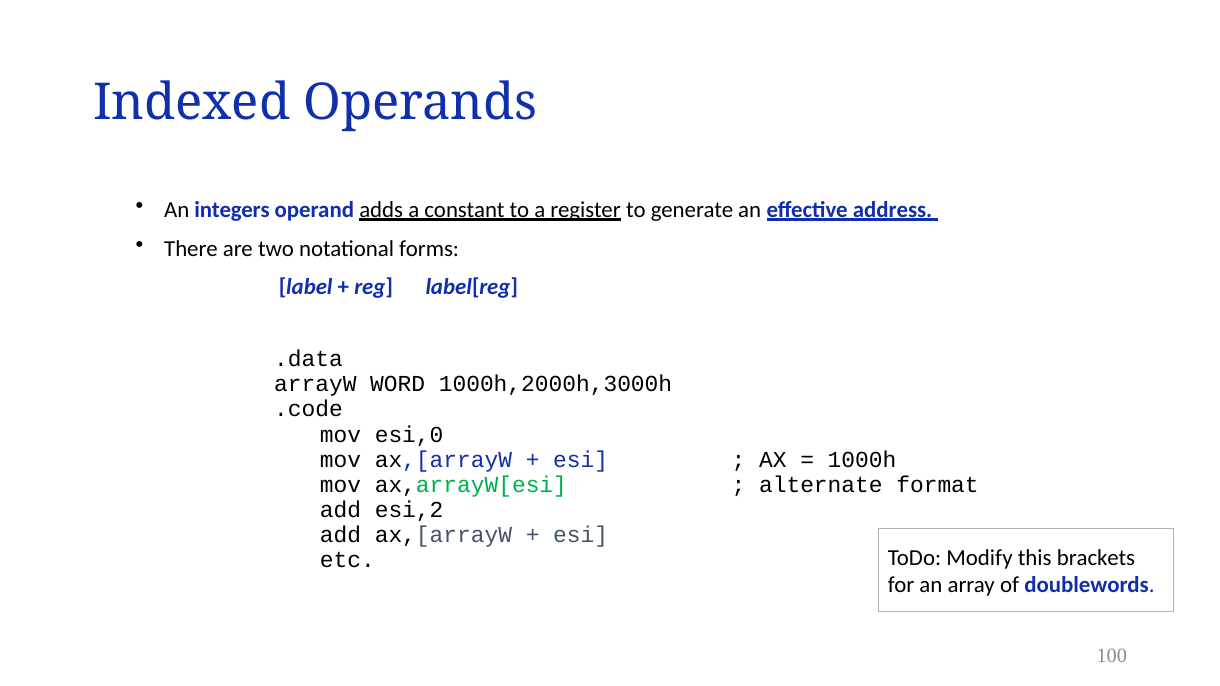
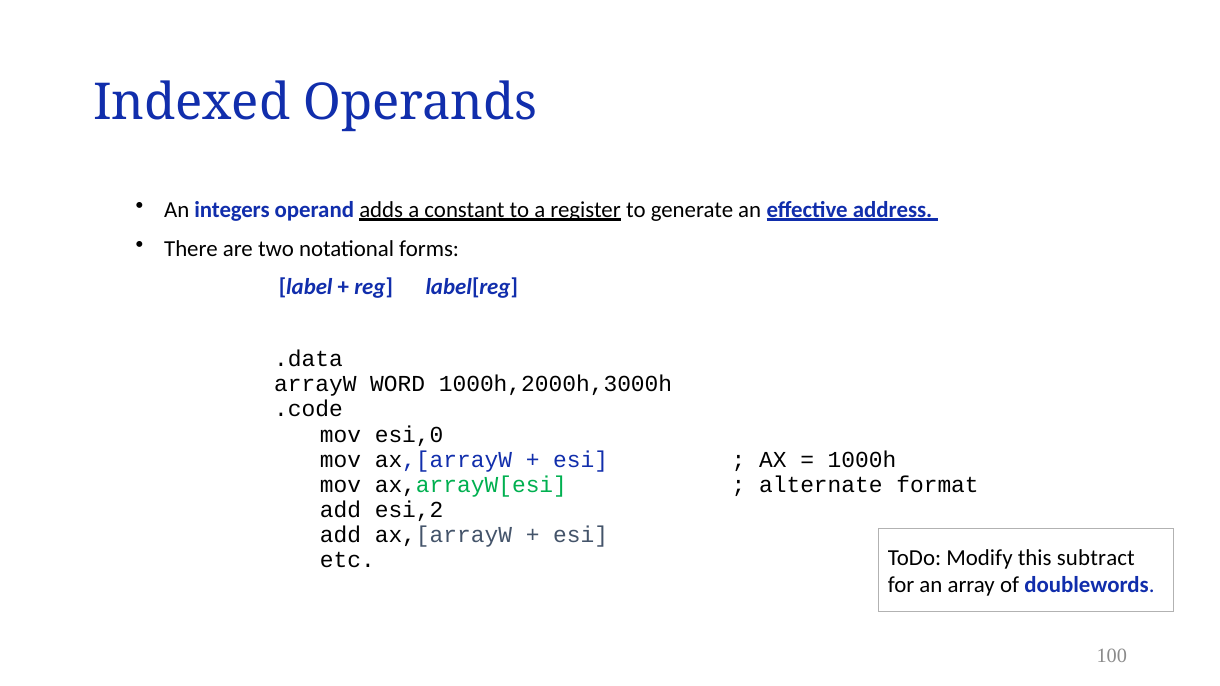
brackets: brackets -> subtract
